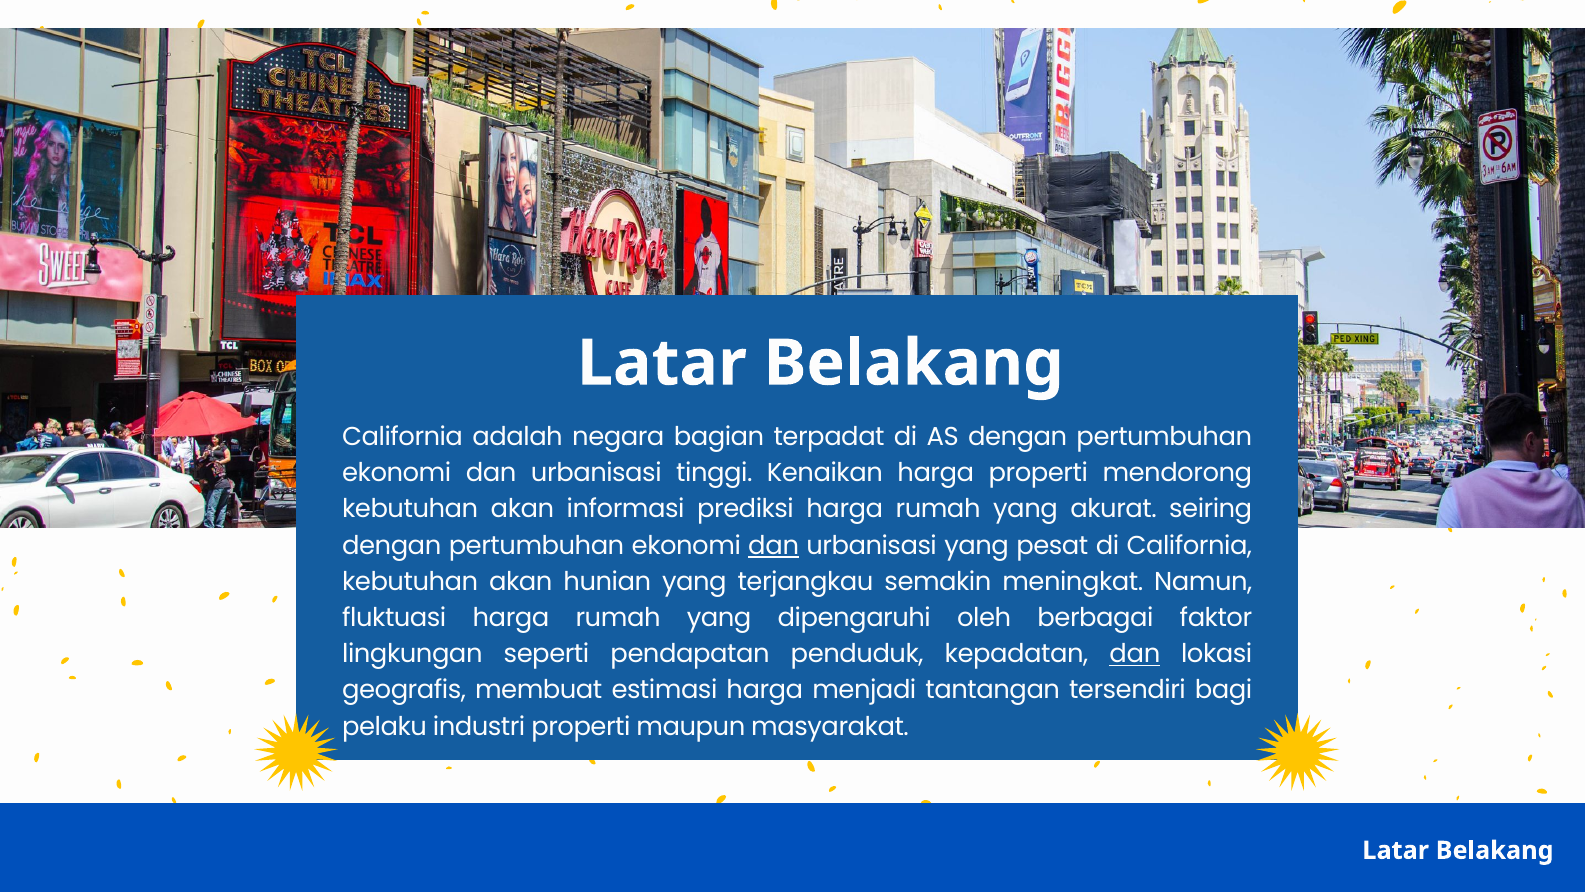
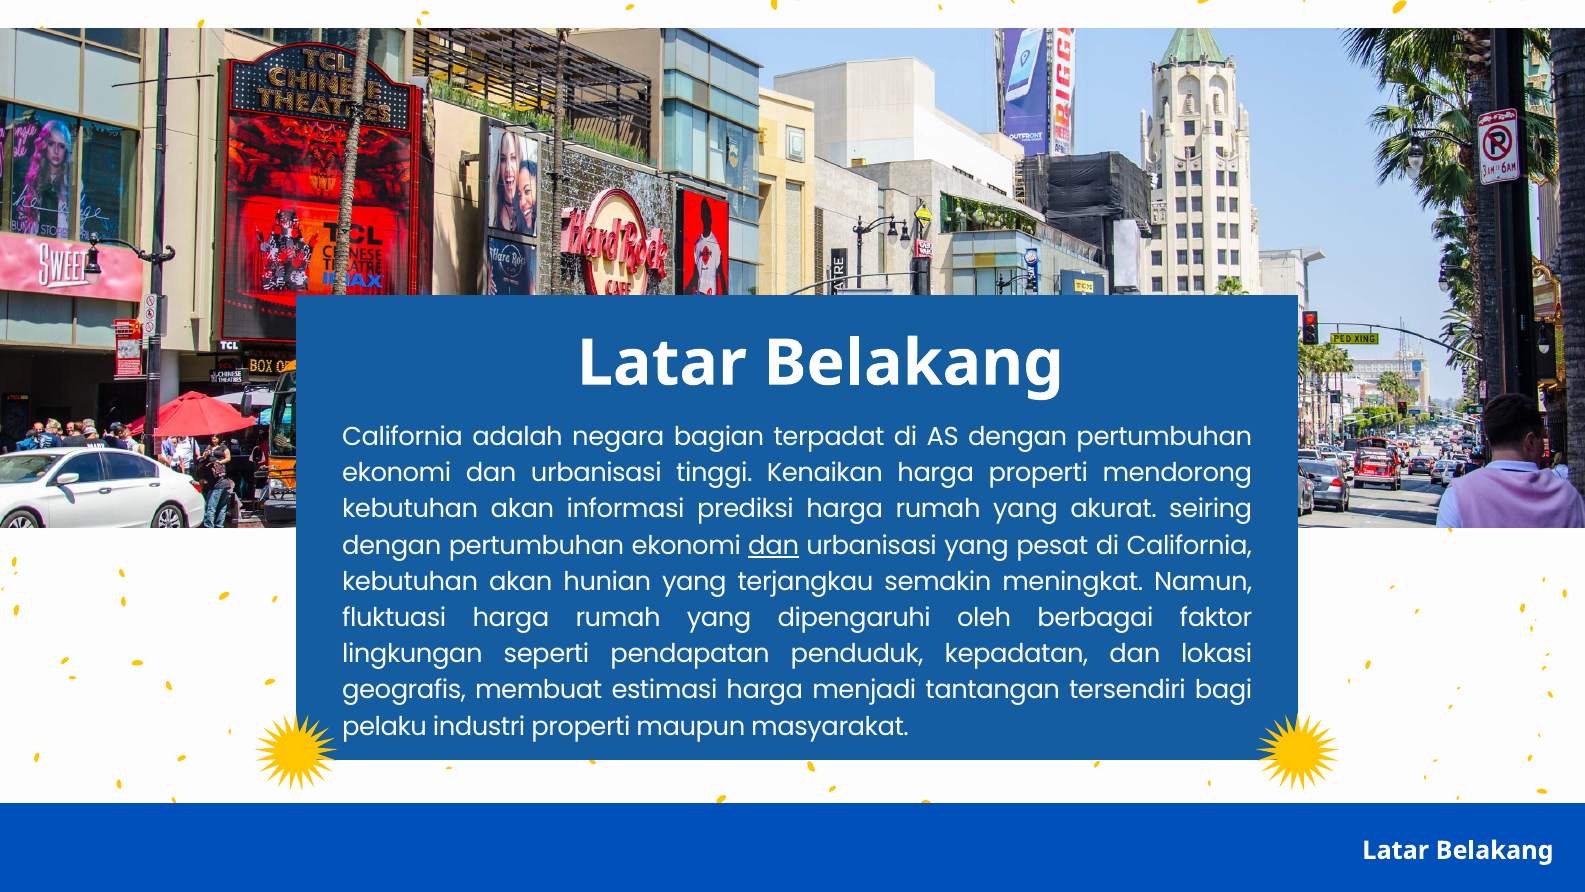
dan at (1135, 654) underline: present -> none
